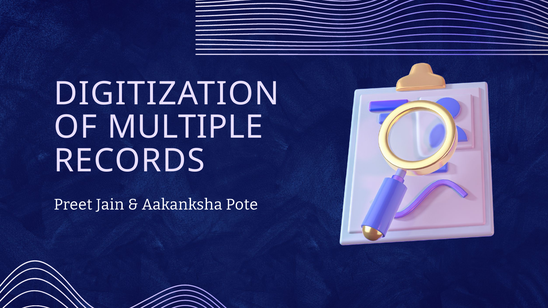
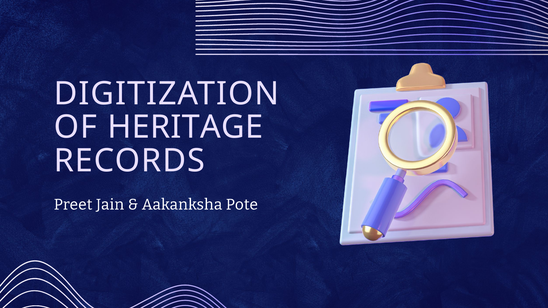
MULTIPLE: MULTIPLE -> HERITAGE
